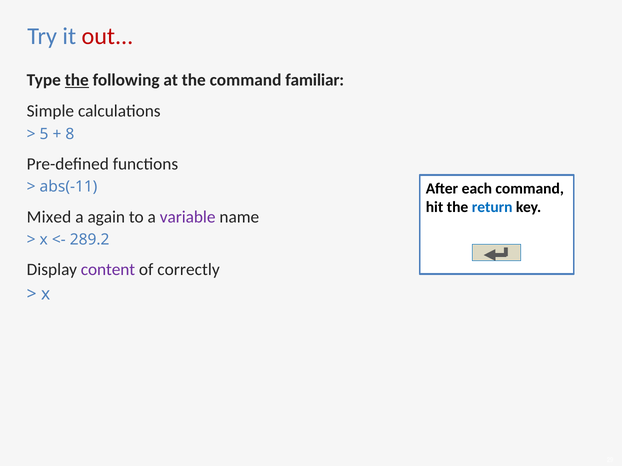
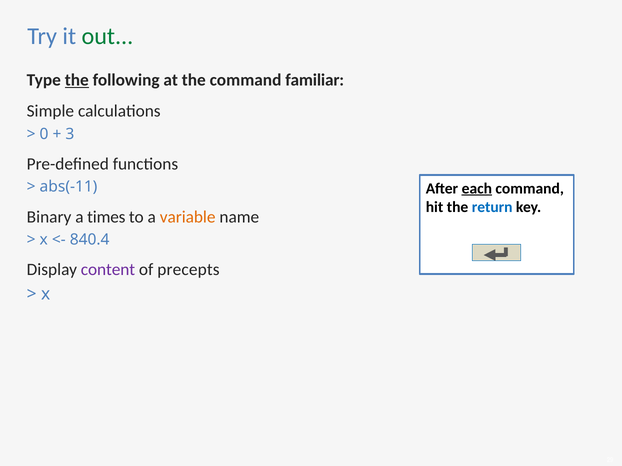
out colour: red -> green
5: 5 -> 0
8: 8 -> 3
each underline: none -> present
Mixed: Mixed -> Binary
again: again -> times
variable colour: purple -> orange
289.2: 289.2 -> 840.4
correctly: correctly -> precepts
